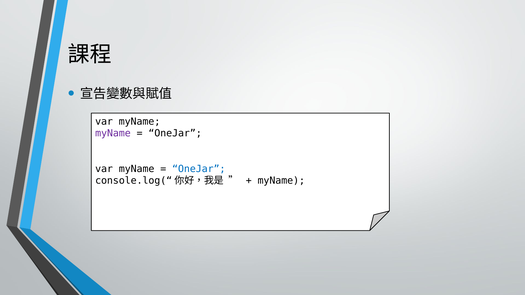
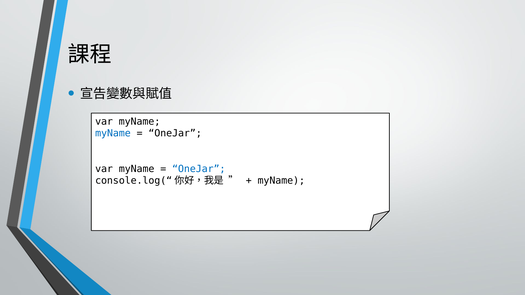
myName at (113, 134) colour: purple -> blue
